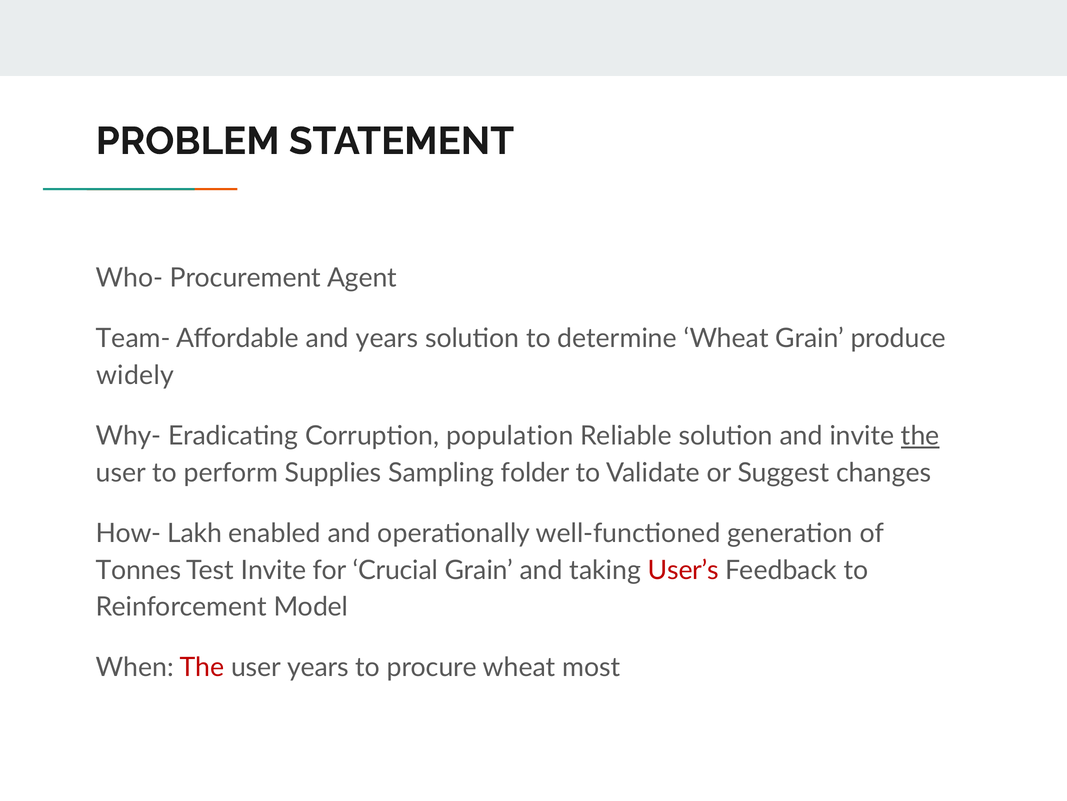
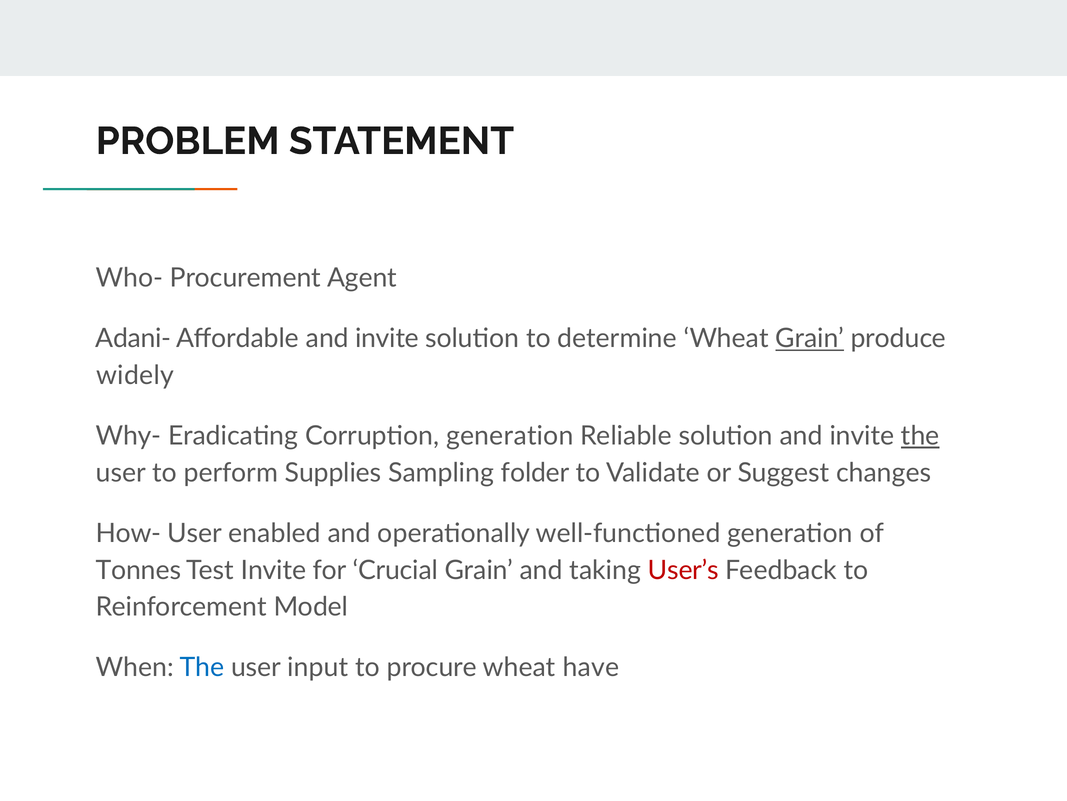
Team-: Team- -> Adani-
Affordable and years: years -> invite
Grain at (810, 338) underline: none -> present
Corruption population: population -> generation
How- Lakh: Lakh -> User
The at (202, 667) colour: red -> blue
user years: years -> input
most: most -> have
